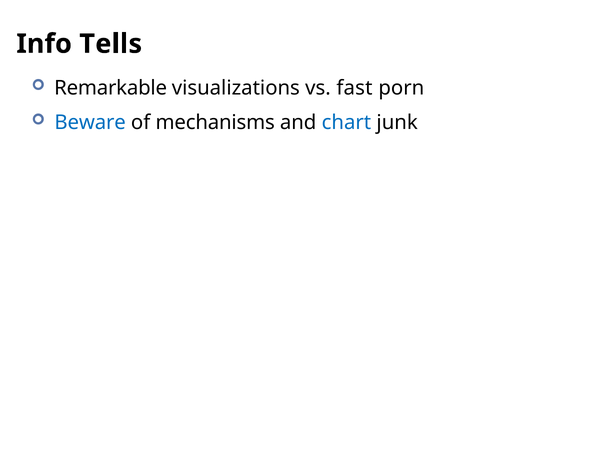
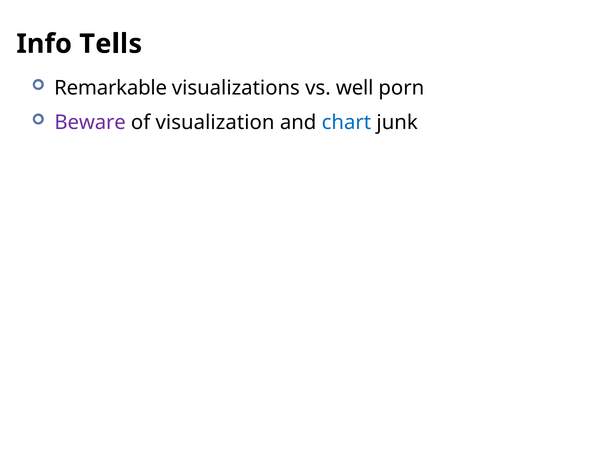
fast: fast -> well
Beware colour: blue -> purple
mechanisms: mechanisms -> visualization
